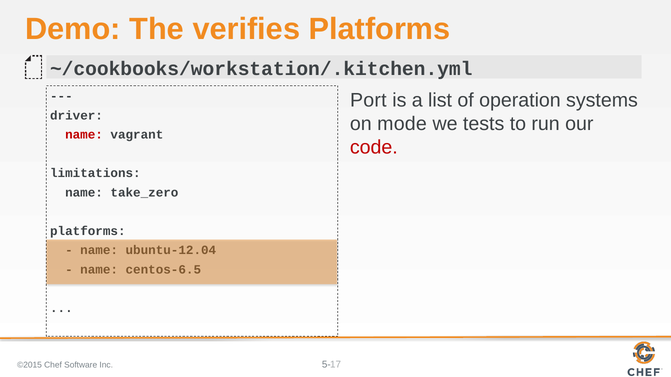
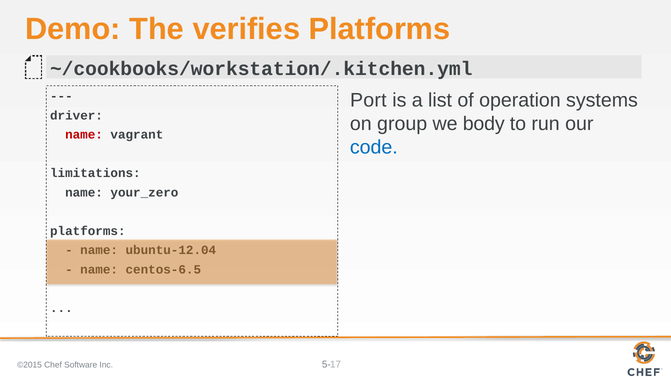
mode: mode -> group
tests: tests -> body
code colour: red -> blue
take_zero: take_zero -> your_zero
